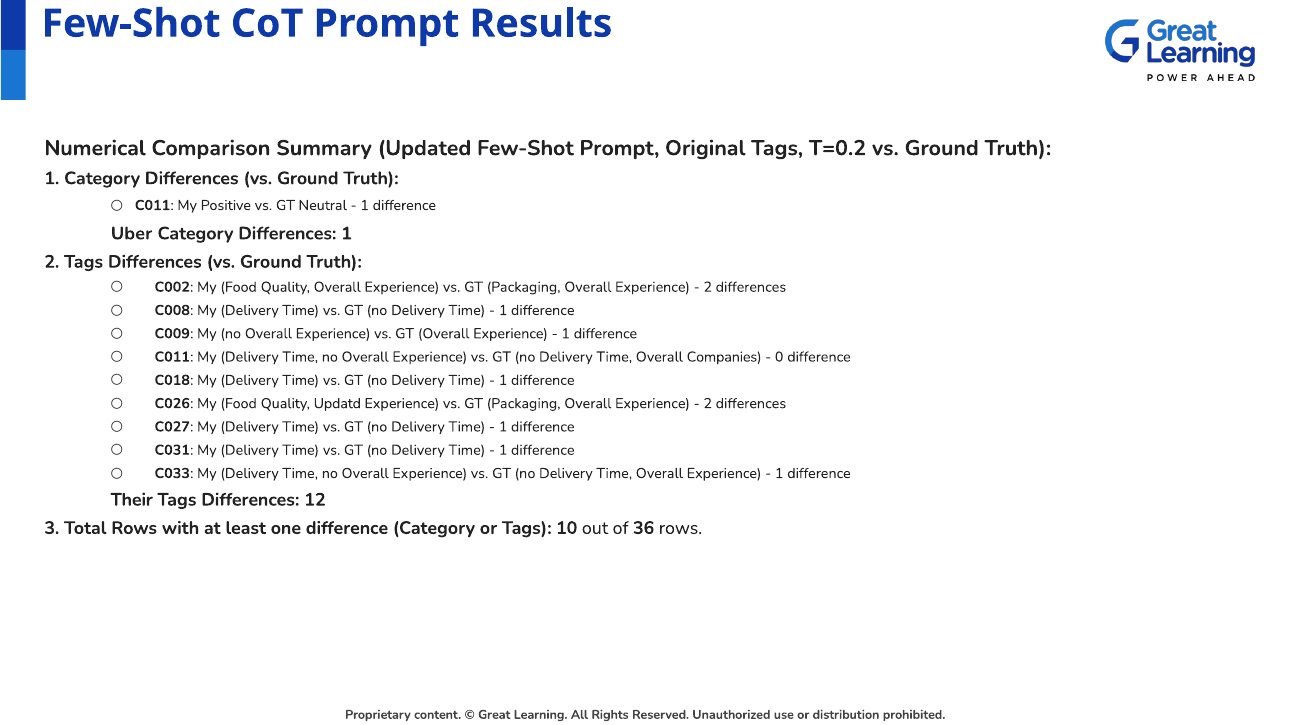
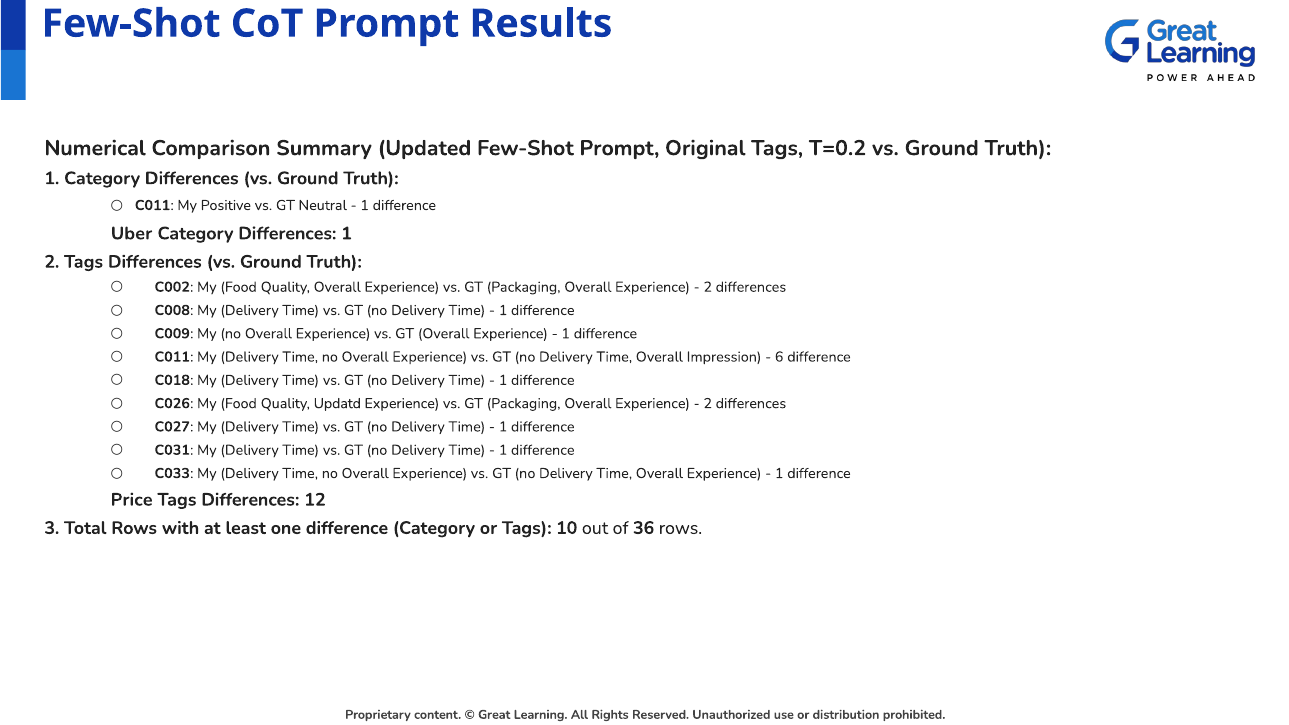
Companies: Companies -> Impression
0: 0 -> 6
Their: Their -> Price
